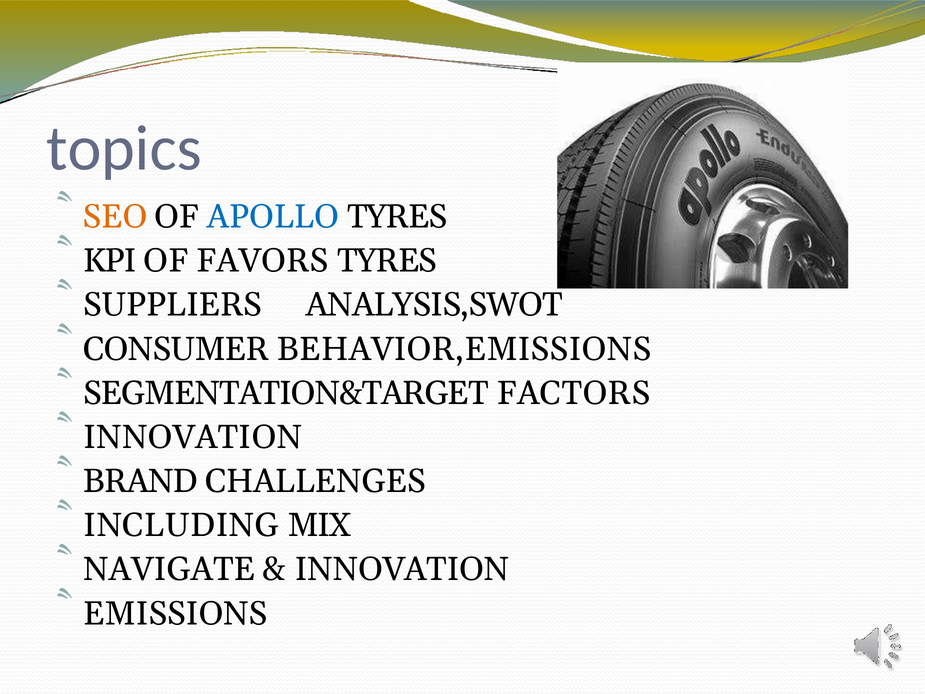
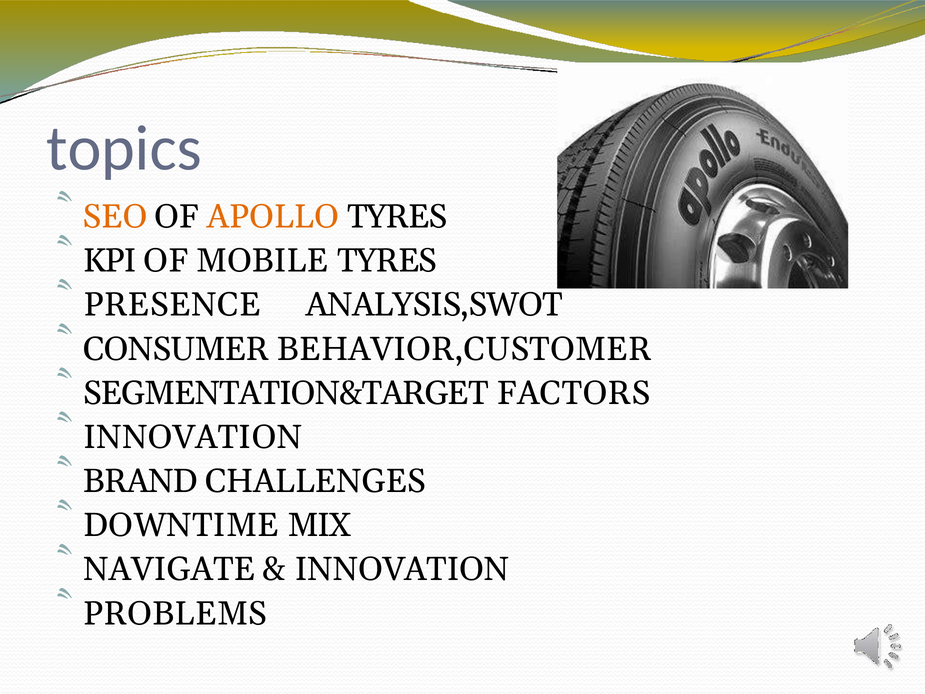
APOLLO colour: blue -> orange
FAVORS: FAVORS -> MOBILE
SUPPLIERS: SUPPLIERS -> PRESENCE
BEHAVIOR,EMISSIONS: BEHAVIOR,EMISSIONS -> BEHAVIOR,CUSTOMER
INCLUDING: INCLUDING -> DOWNTIME
EMISSIONS: EMISSIONS -> PROBLEMS
